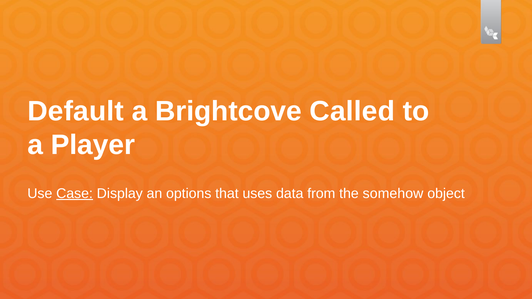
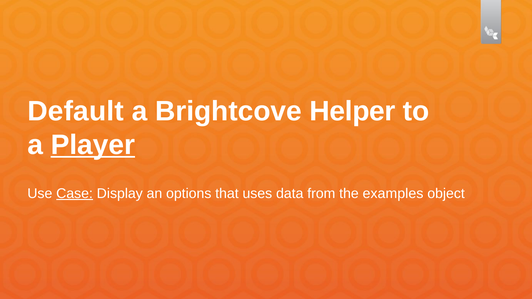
Called: Called -> Helper
Player underline: none -> present
somehow: somehow -> examples
